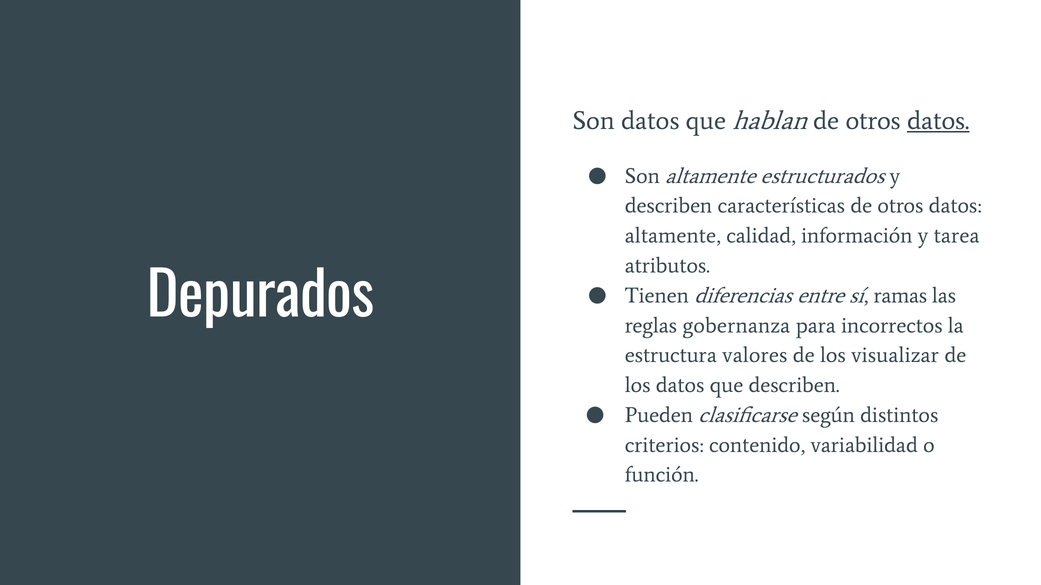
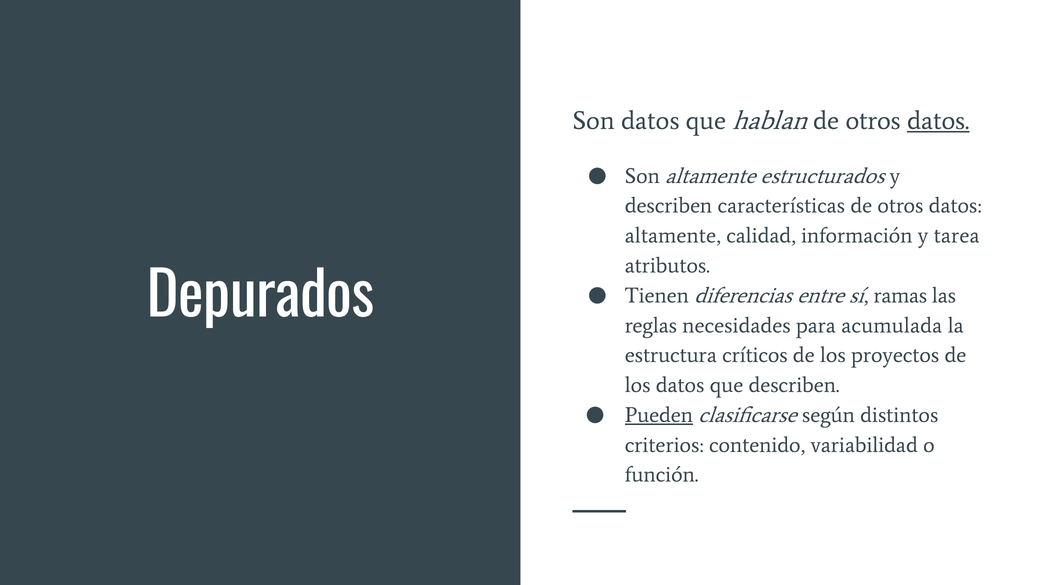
gobernanza: gobernanza -> necesidades
incorrectos: incorrectos -> acumulada
valores: valores -> críticos
visualizar: visualizar -> proyectos
Pueden underline: none -> present
